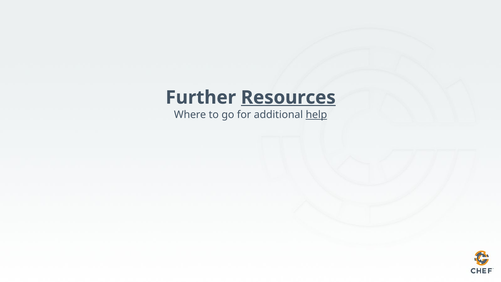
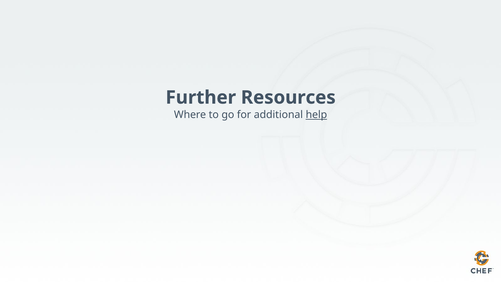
Resources underline: present -> none
